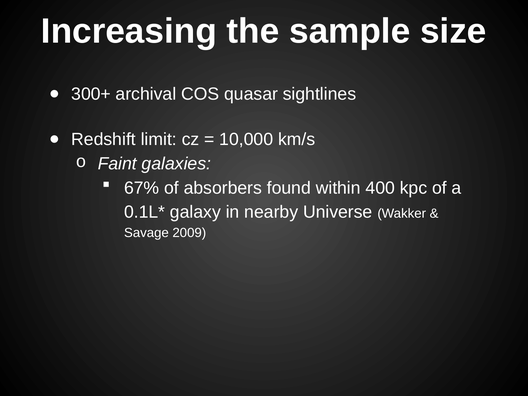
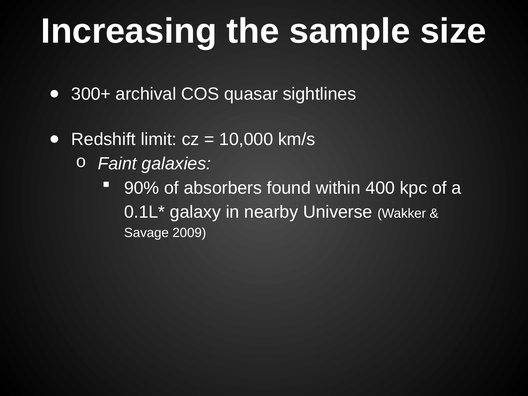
67%: 67% -> 90%
